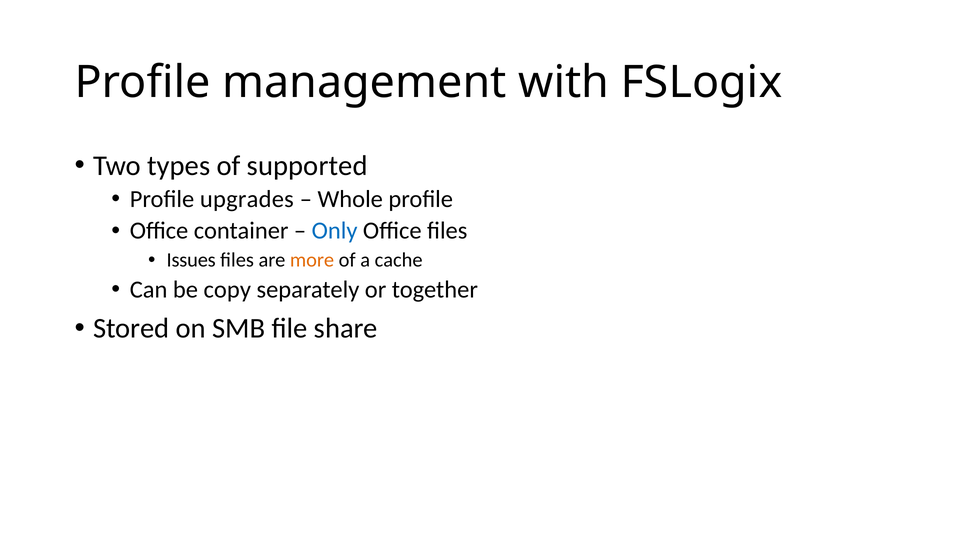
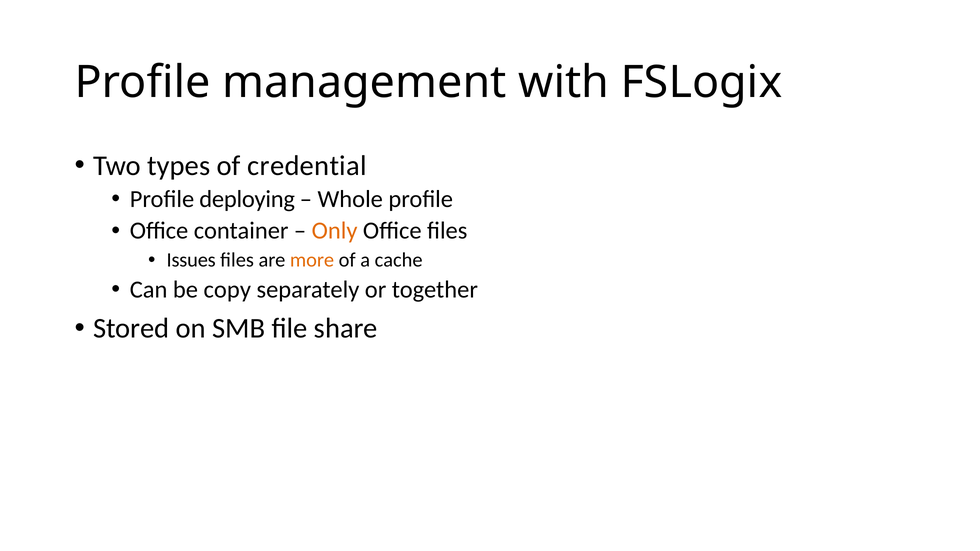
supported: supported -> credential
upgrades: upgrades -> deploying
Only colour: blue -> orange
